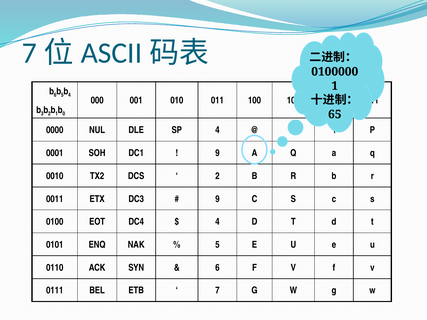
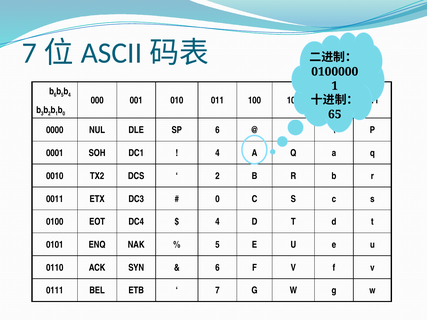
SP 4: 4 -> 6
9 at (217, 153): 9 -> 4
9 at (217, 199): 9 -> 0
